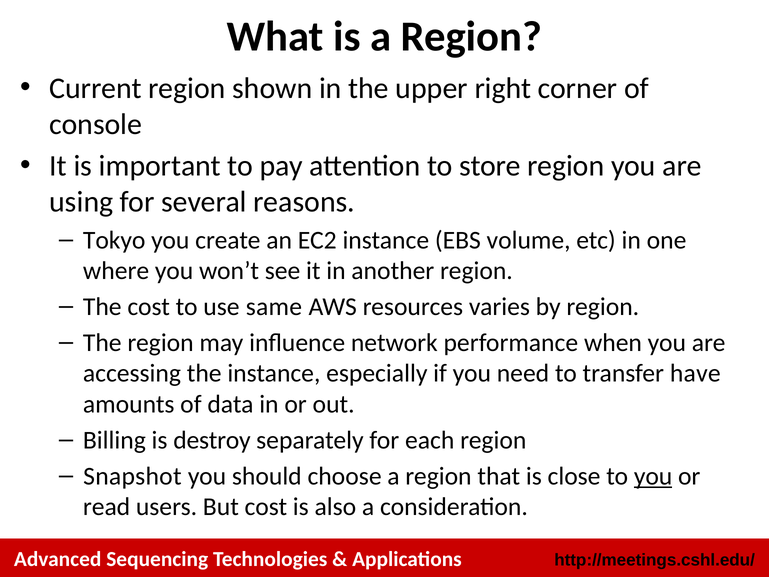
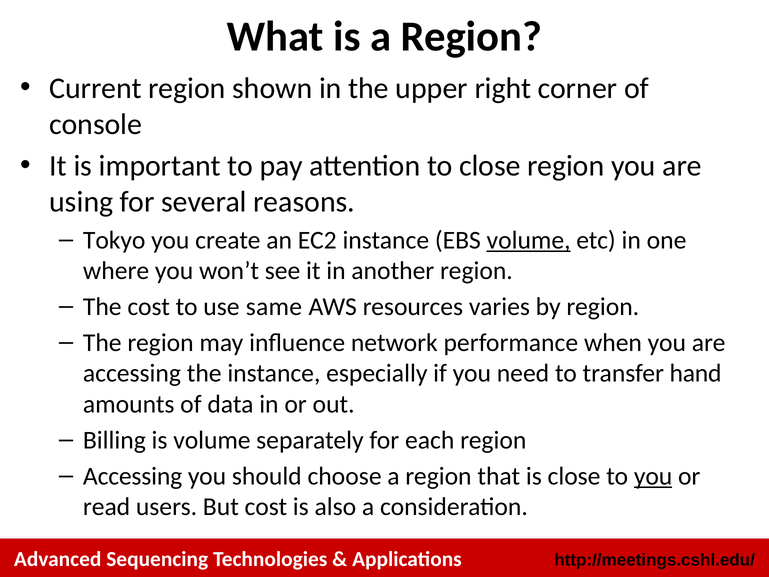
to store: store -> close
volume at (529, 240) underline: none -> present
have: have -> hand
is destroy: destroy -> volume
Snapshot at (132, 476): Snapshot -> Accessing
